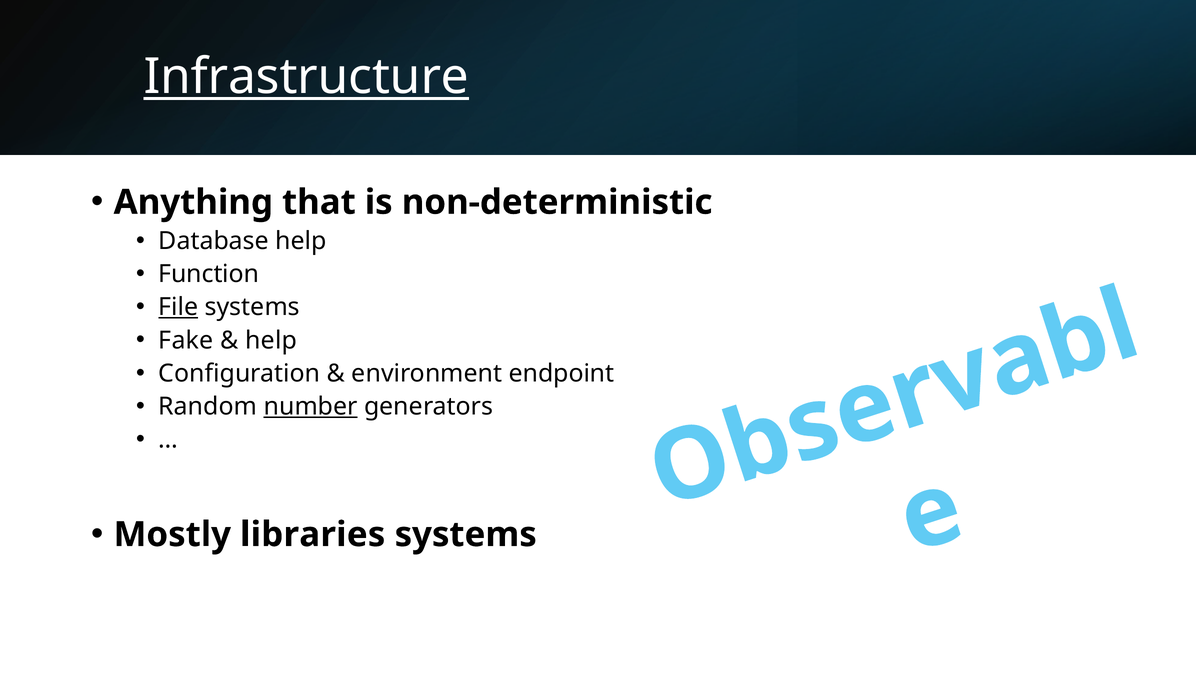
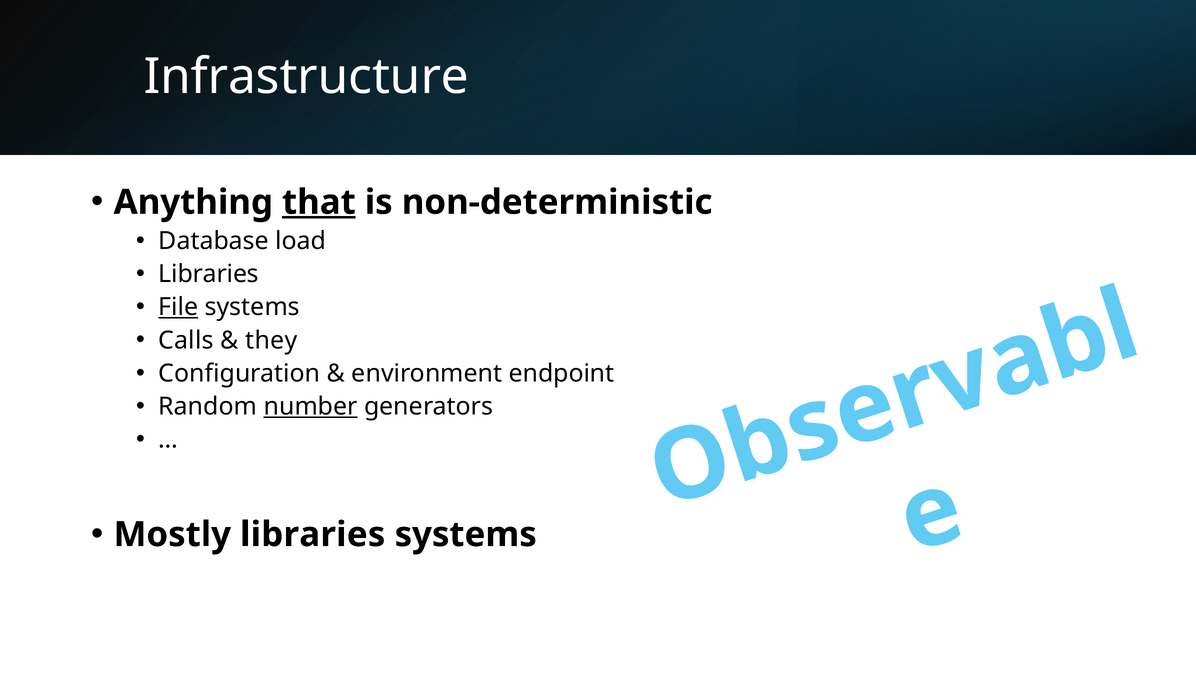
Infrastructure underline: present -> none
that underline: none -> present
Database help: help -> load
Function at (209, 274): Function -> Libraries
Fake: Fake -> Calls
help at (271, 340): help -> they
